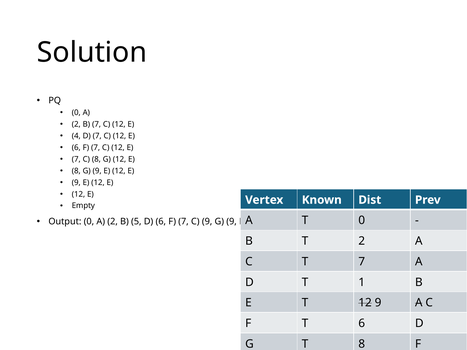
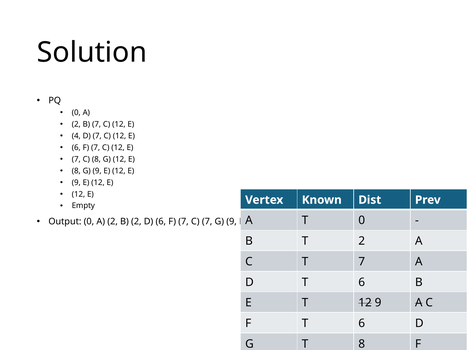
B 5: 5 -> 2
C 9: 9 -> 7
D T 1: 1 -> 6
